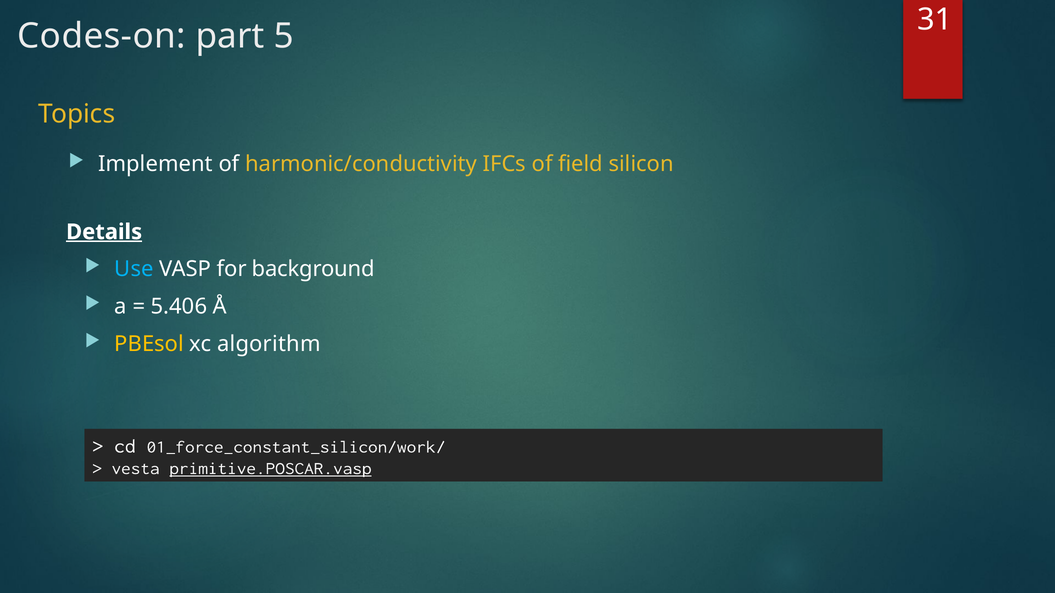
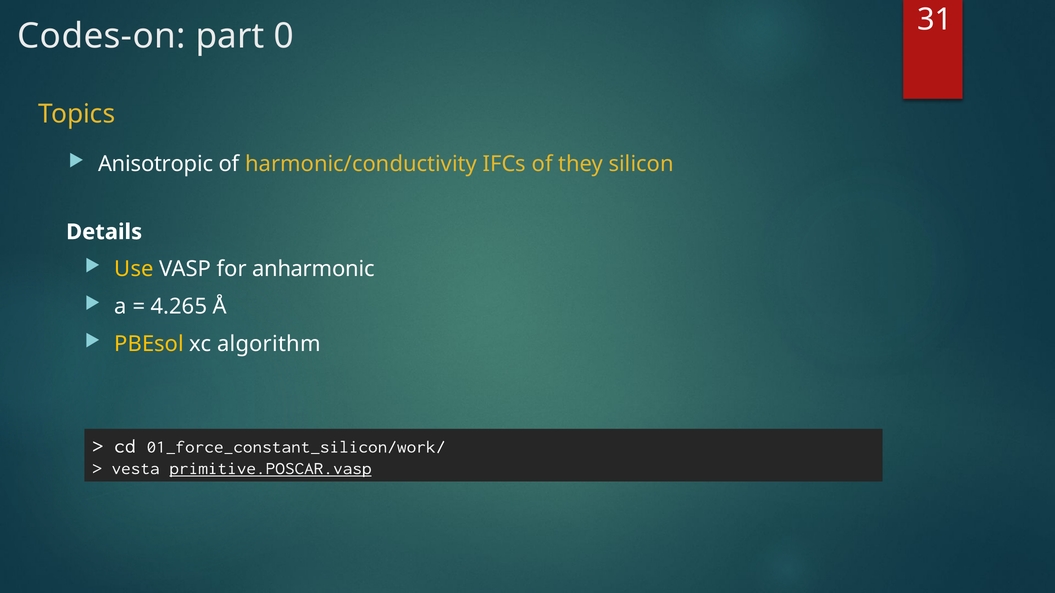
5: 5 -> 0
Implement: Implement -> Anisotropic
field: field -> they
Details underline: present -> none
Use colour: light blue -> yellow
background: background -> anharmonic
5.406: 5.406 -> 4.265
